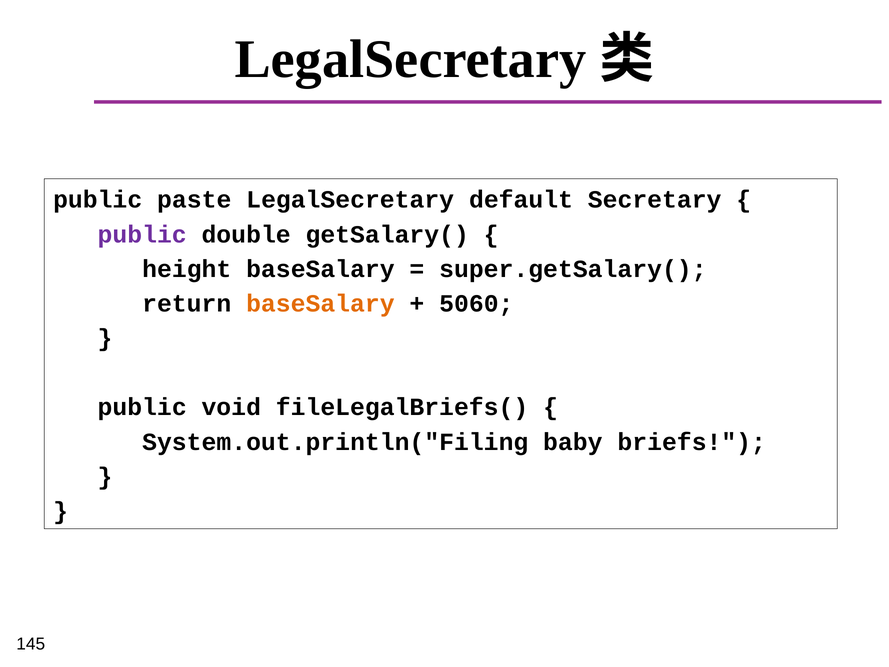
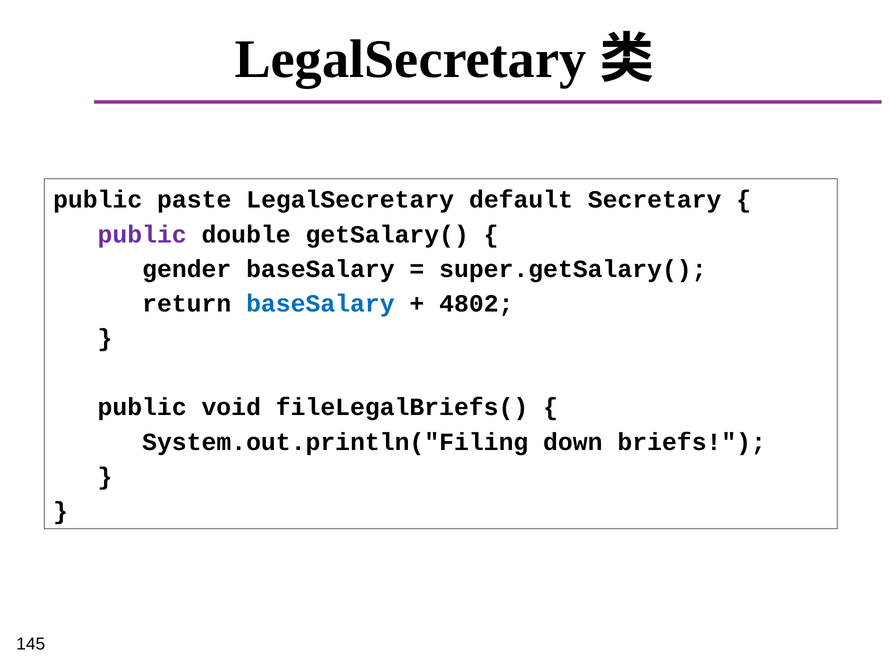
height: height -> gender
baseSalary at (320, 303) colour: orange -> blue
5060: 5060 -> 4802
baby: baby -> down
